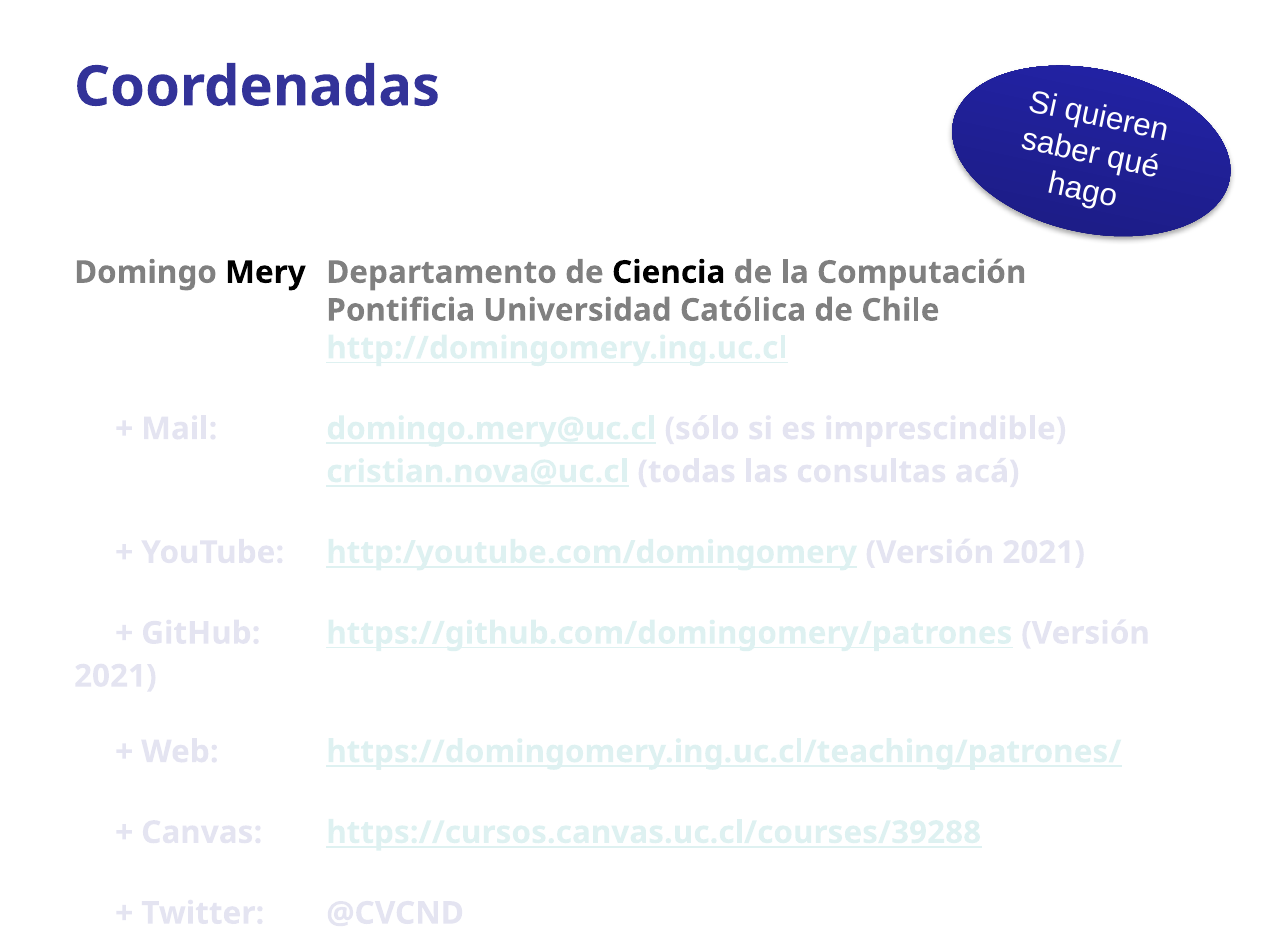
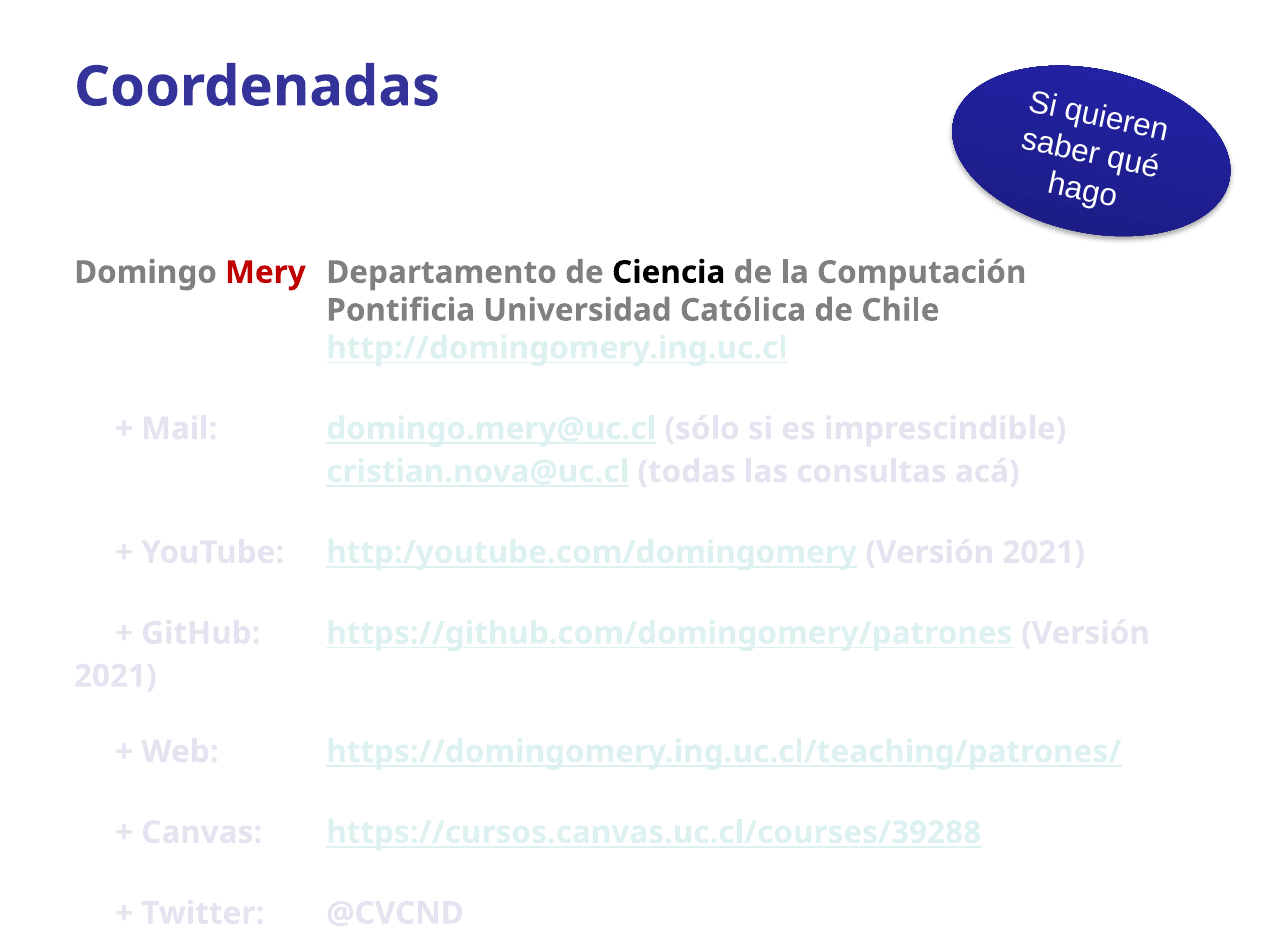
Mery colour: black -> red
